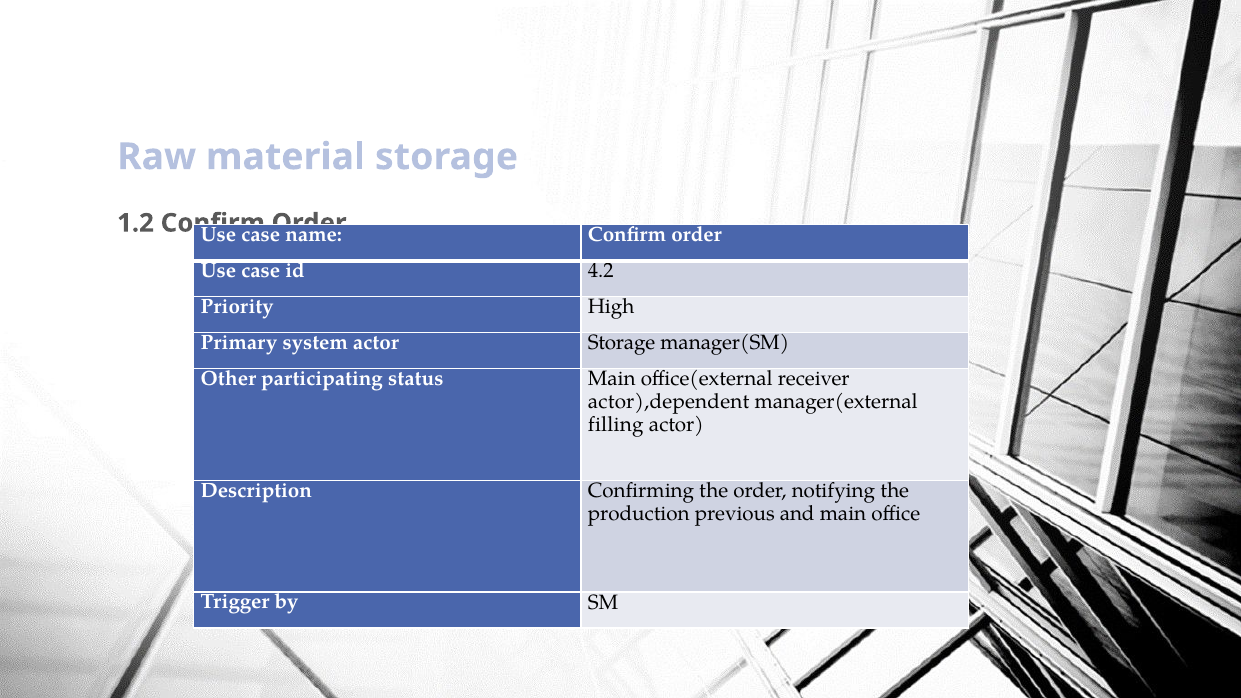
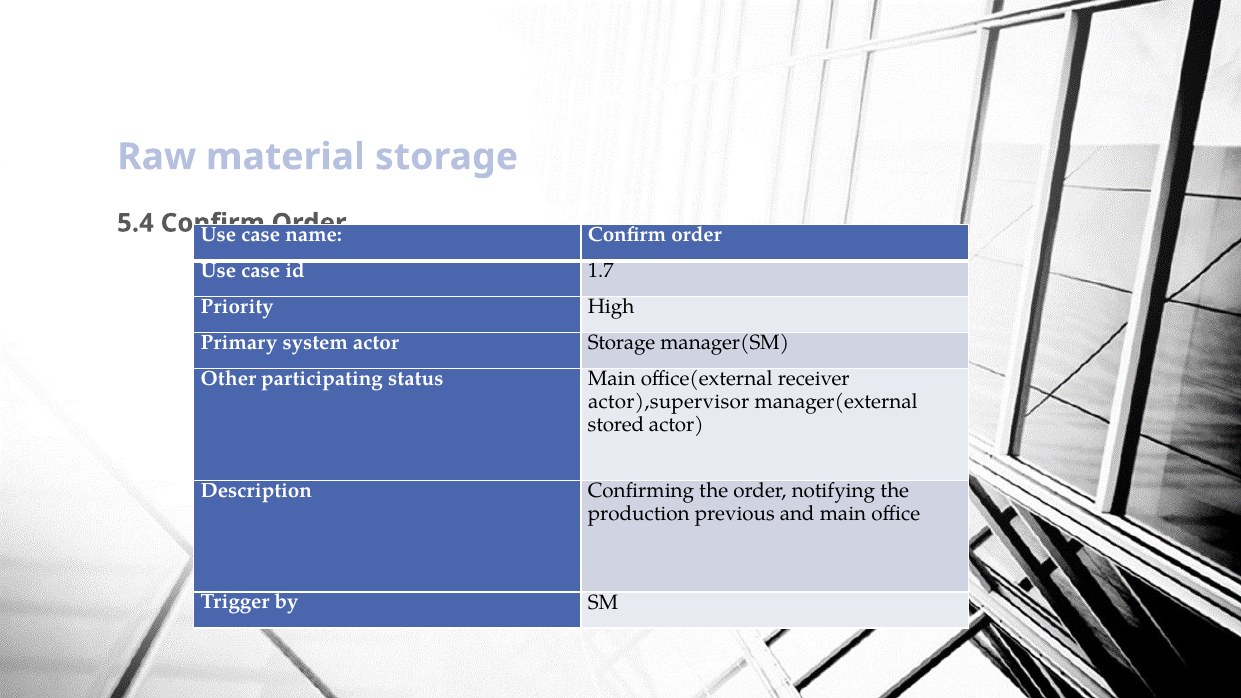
1.2: 1.2 -> 5.4
4.2: 4.2 -> 1.7
actor),dependent: actor),dependent -> actor),supervisor
filling: filling -> stored
